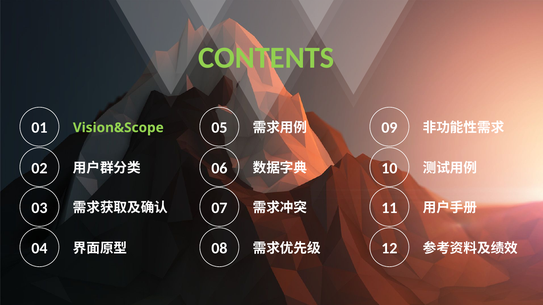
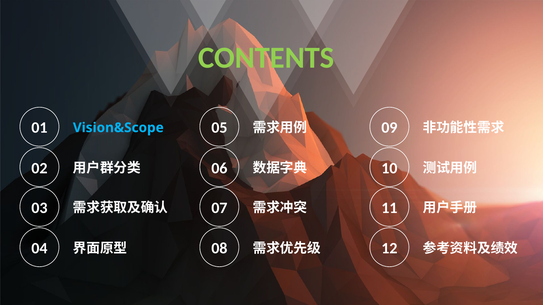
Vision&Scope colour: light green -> light blue
